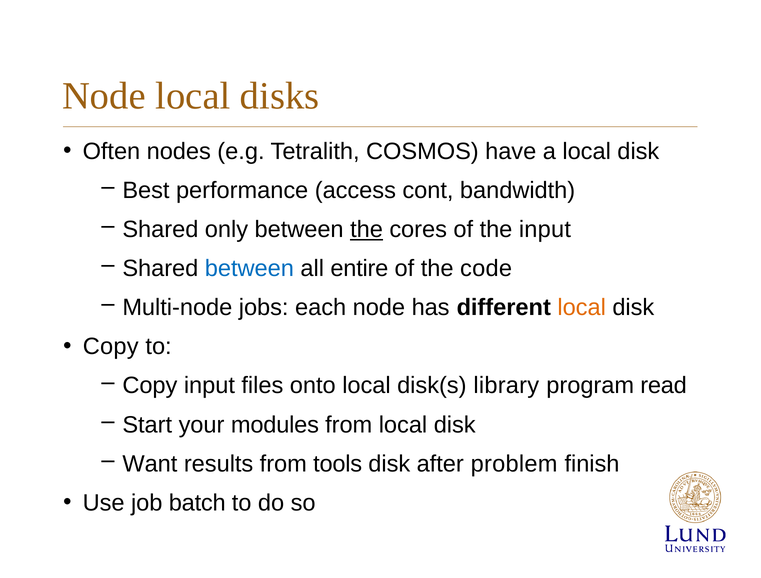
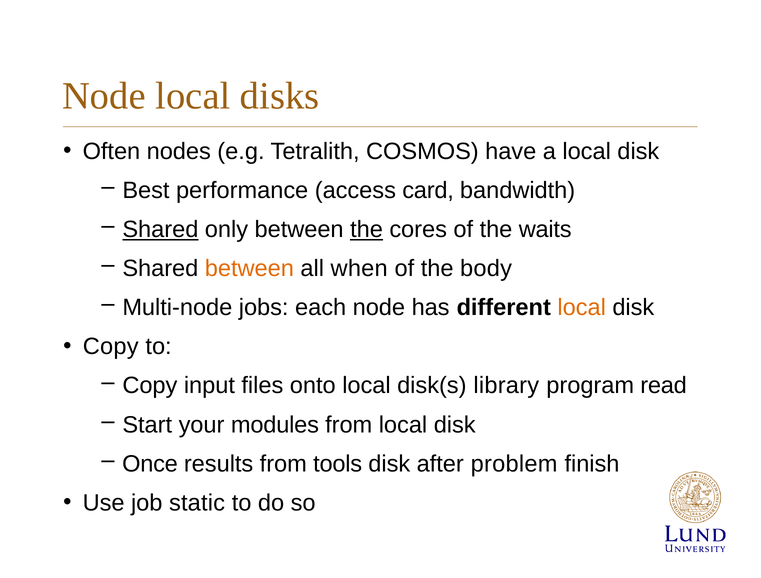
cont: cont -> card
Shared at (160, 230) underline: none -> present
the input: input -> waits
between at (249, 269) colour: blue -> orange
entire: entire -> when
code: code -> body
Want: Want -> Once
batch: batch -> static
